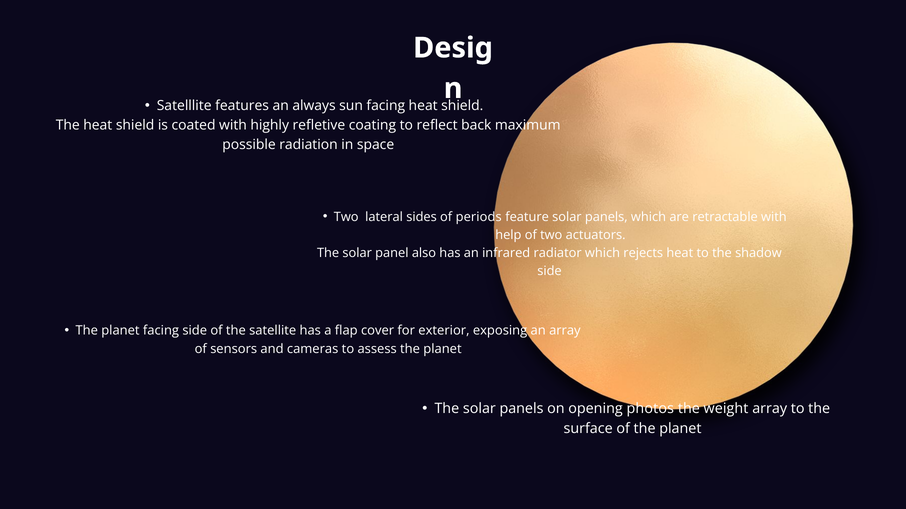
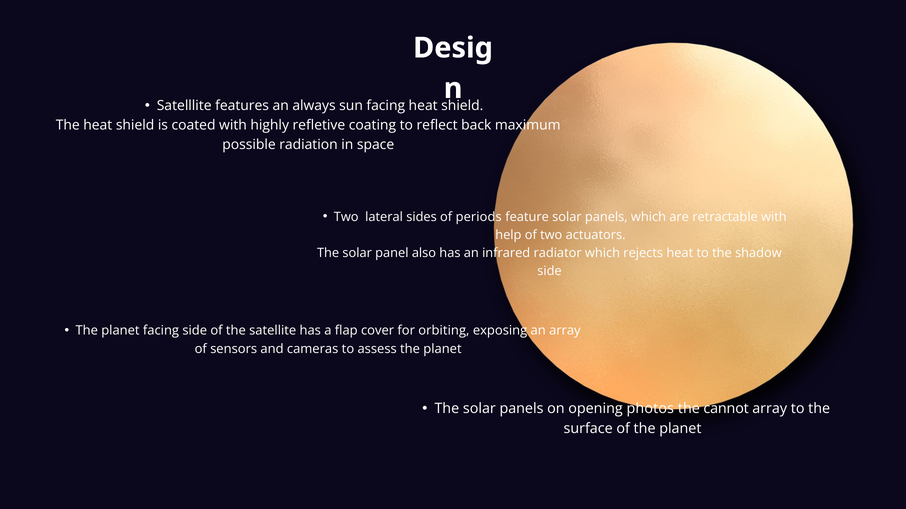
exterior: exterior -> orbiting
weight: weight -> cannot
